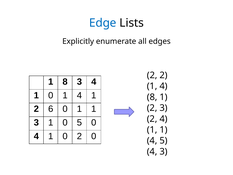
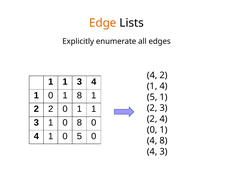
Edge colour: blue -> orange
2 at (152, 75): 2 -> 4
8 at (65, 82): 8 -> 1
0 1 4: 4 -> 8
8 at (152, 97): 8 -> 5
2 6: 6 -> 2
0 5: 5 -> 8
1 at (152, 130): 1 -> 0
0 2: 2 -> 5
4 5: 5 -> 8
